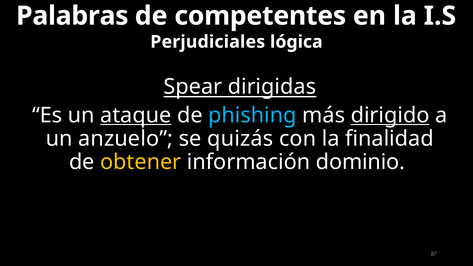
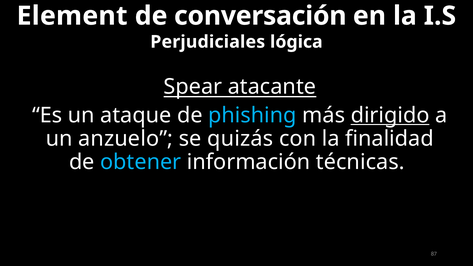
Palabras: Palabras -> Element
competentes: competentes -> conversación
dirigidas: dirigidas -> atacante
ataque underline: present -> none
obtener colour: yellow -> light blue
dominio: dominio -> técnicas
